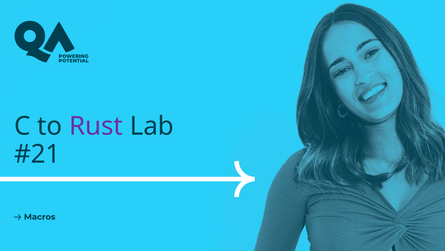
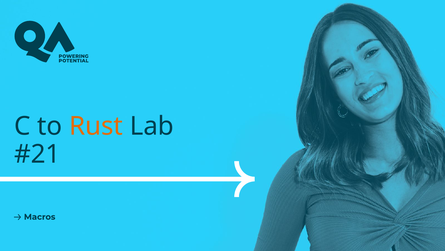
Rust colour: purple -> orange
